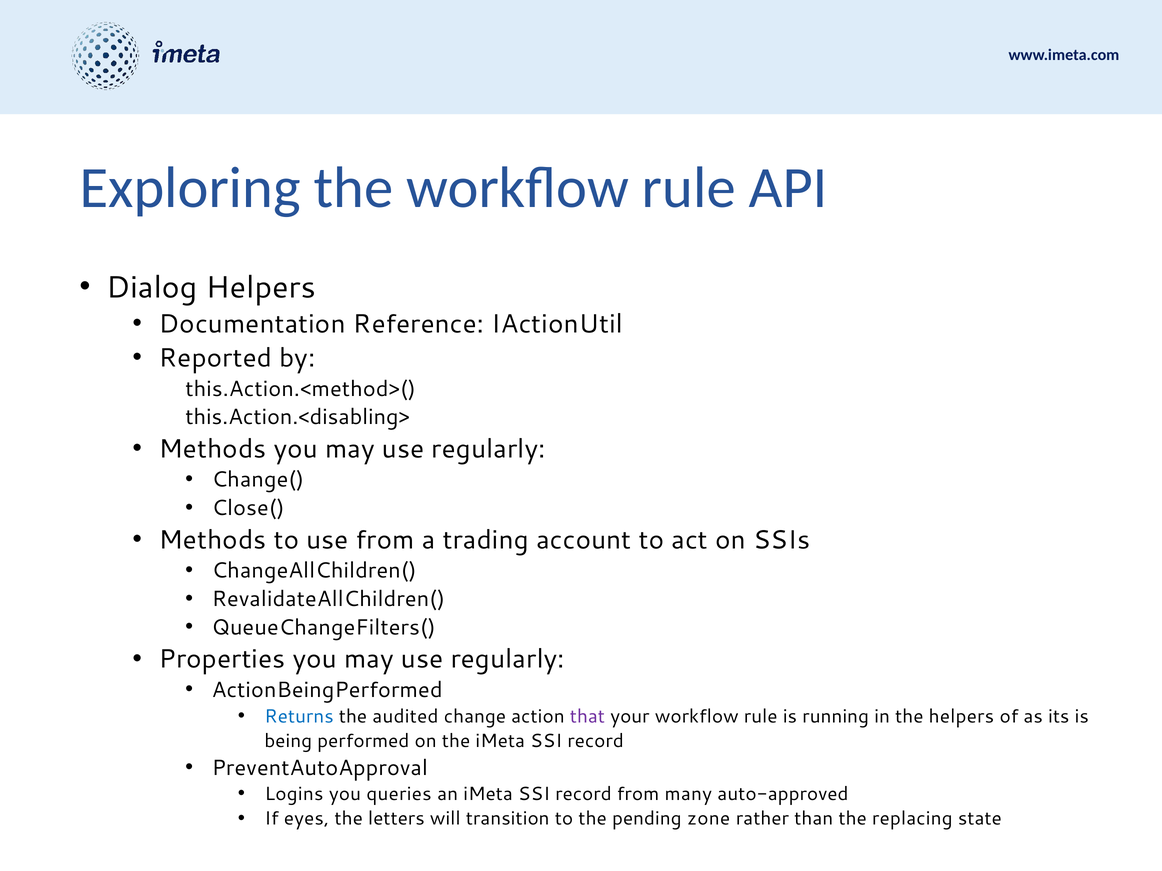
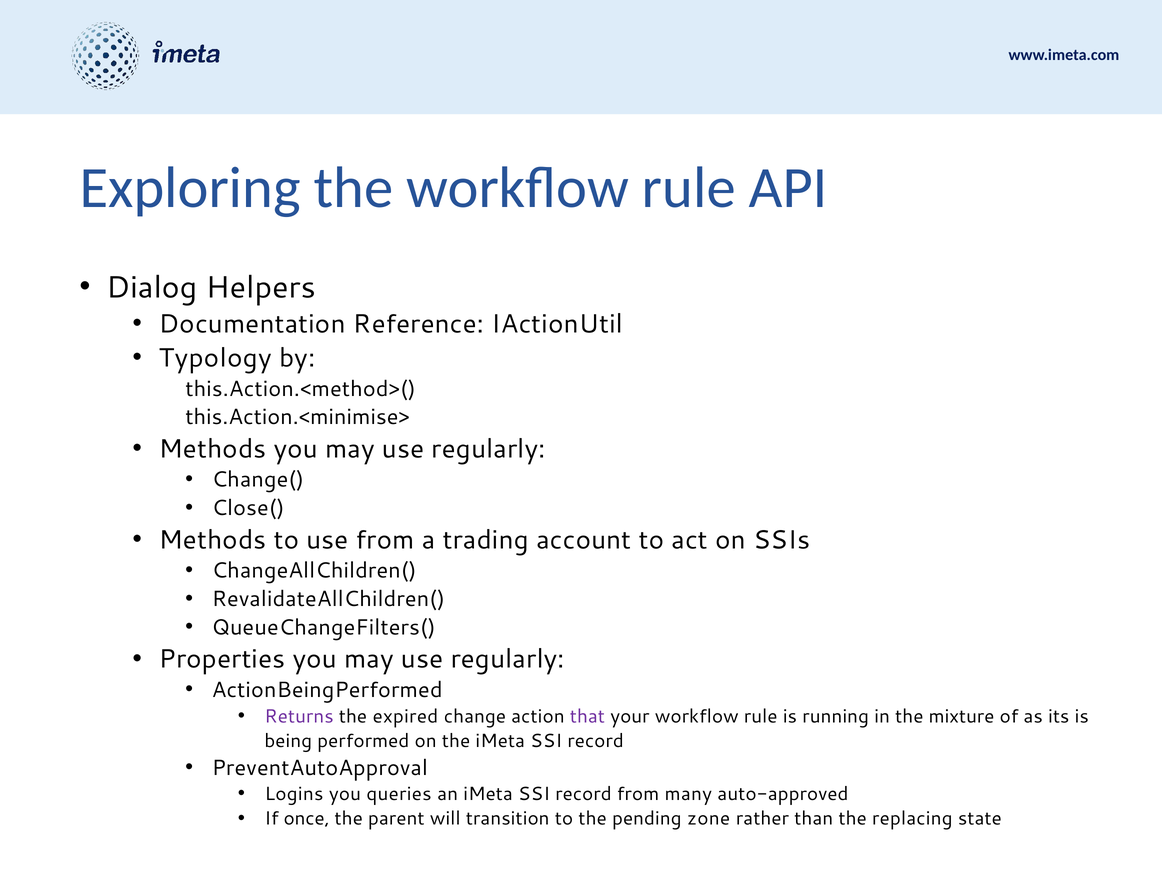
Reported: Reported -> Typology
this.Action.<disabling>: this.Action.<disabling> -> this.Action.<minimise>
Returns colour: blue -> purple
audited: audited -> expired
the helpers: helpers -> mixture
eyes: eyes -> once
letters: letters -> parent
